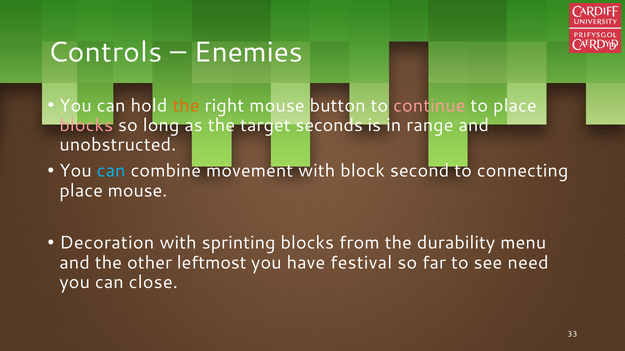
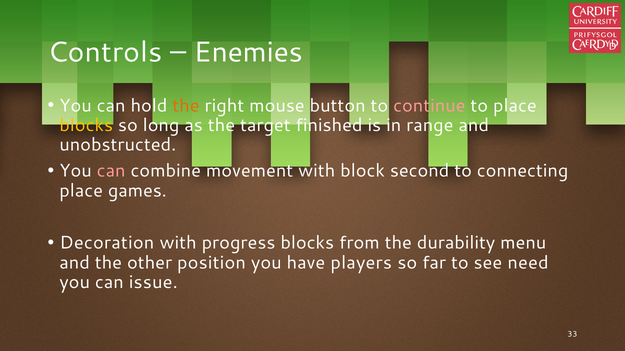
blocks at (86, 125) colour: pink -> yellow
seconds: seconds -> finished
can at (111, 171) colour: light blue -> pink
place mouse: mouse -> games
sprinting: sprinting -> progress
leftmost: leftmost -> position
festival: festival -> players
close: close -> issue
